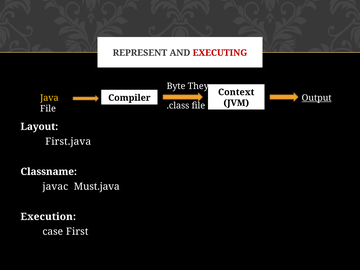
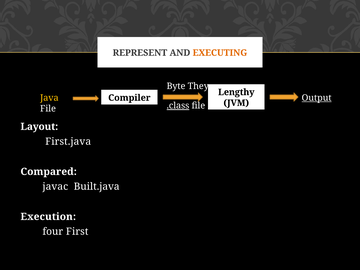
EXECUTING colour: red -> orange
Context: Context -> Lengthy
.class underline: none -> present
Classname: Classname -> Compared
Must.java: Must.java -> Built.java
case: case -> four
